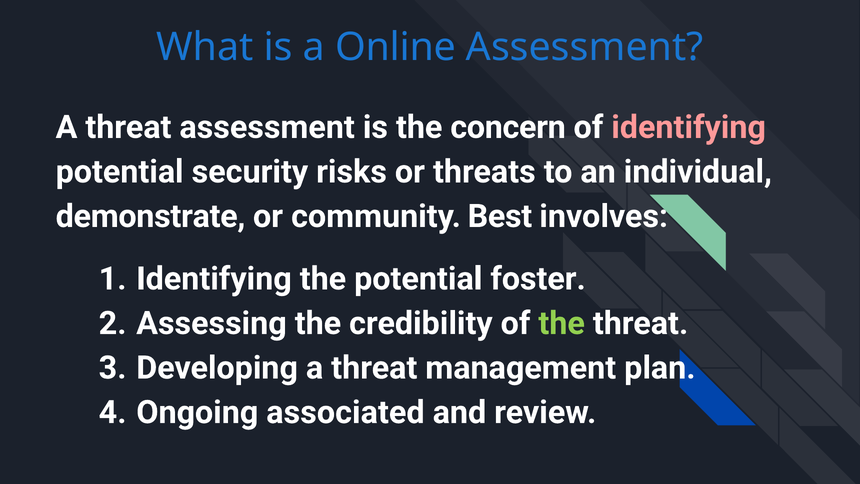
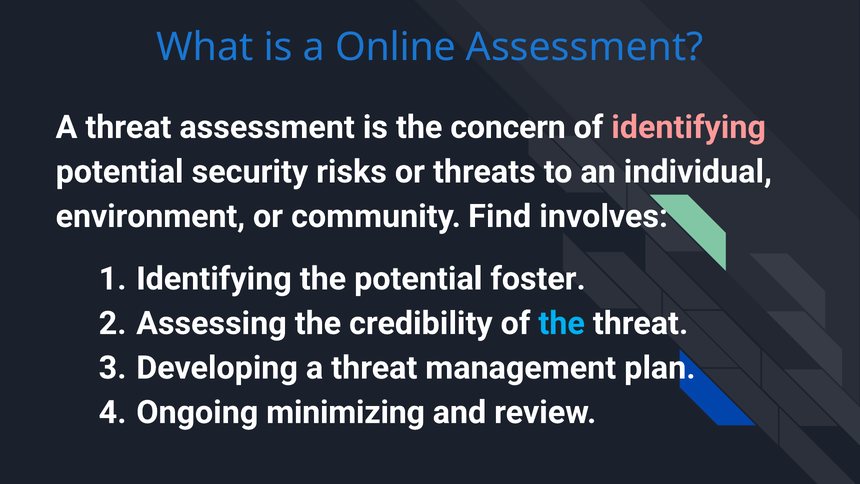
demonstrate: demonstrate -> environment
Best: Best -> Find
the at (562, 323) colour: light green -> light blue
associated: associated -> minimizing
